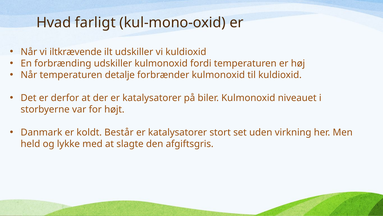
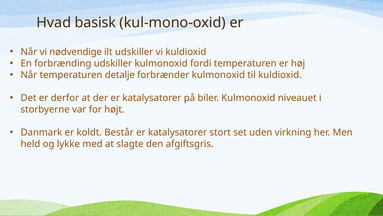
farligt: farligt -> basisk
iltkrævende: iltkrævende -> nødvendige
